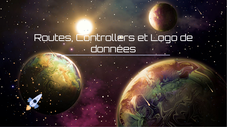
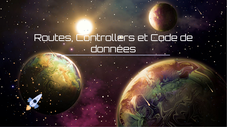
Logo: Logo -> Code
